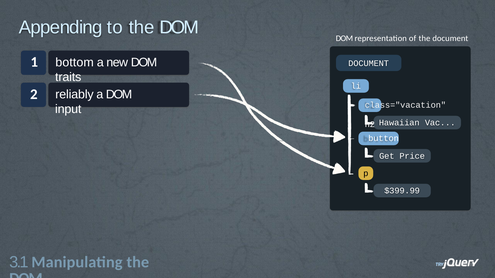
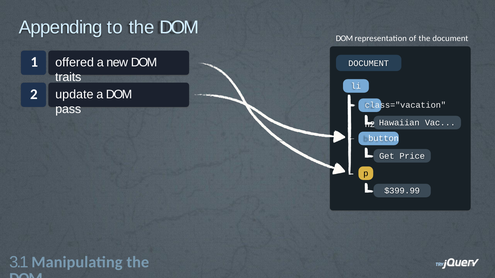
bottom: bottom -> offered
reliably: reliably -> update
input: input -> pass
